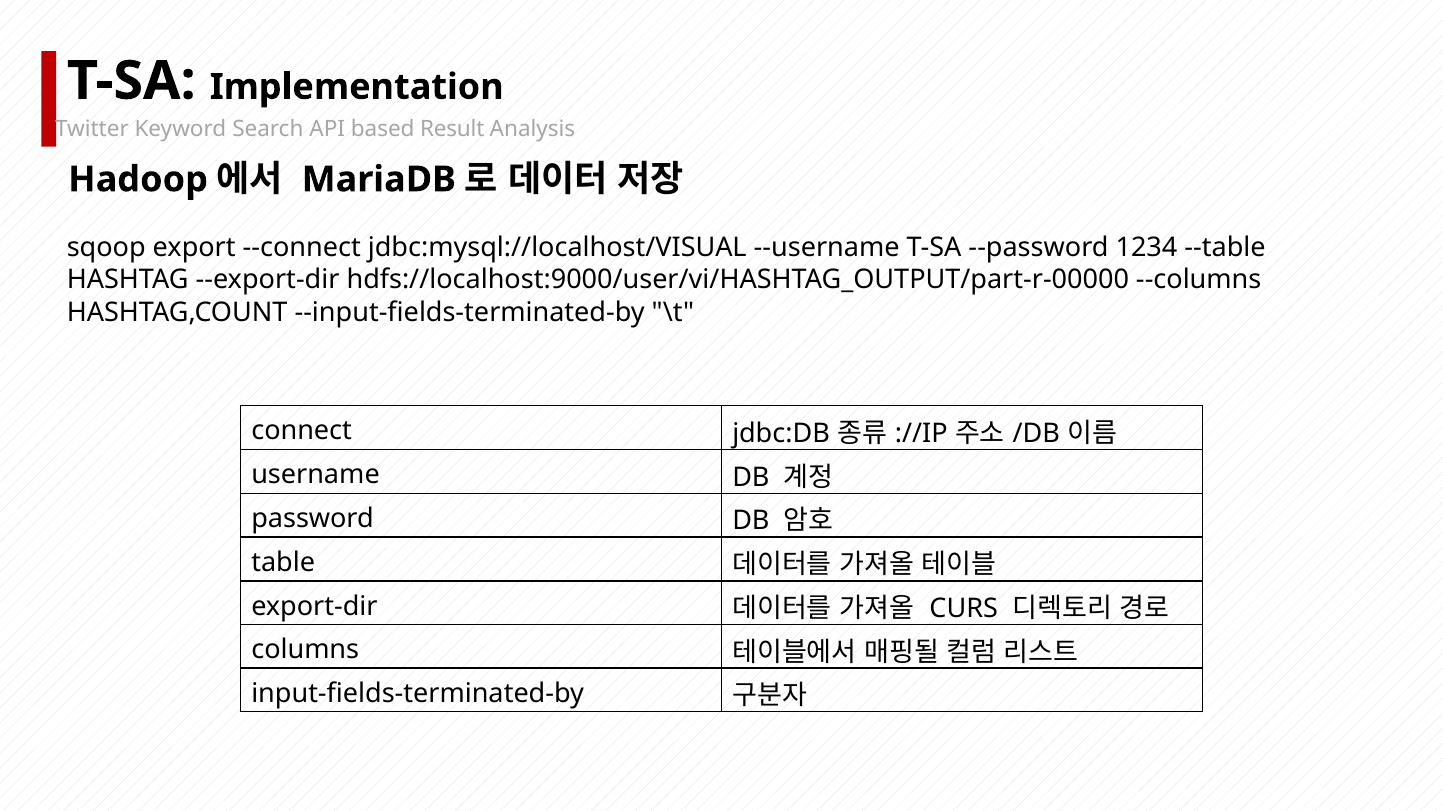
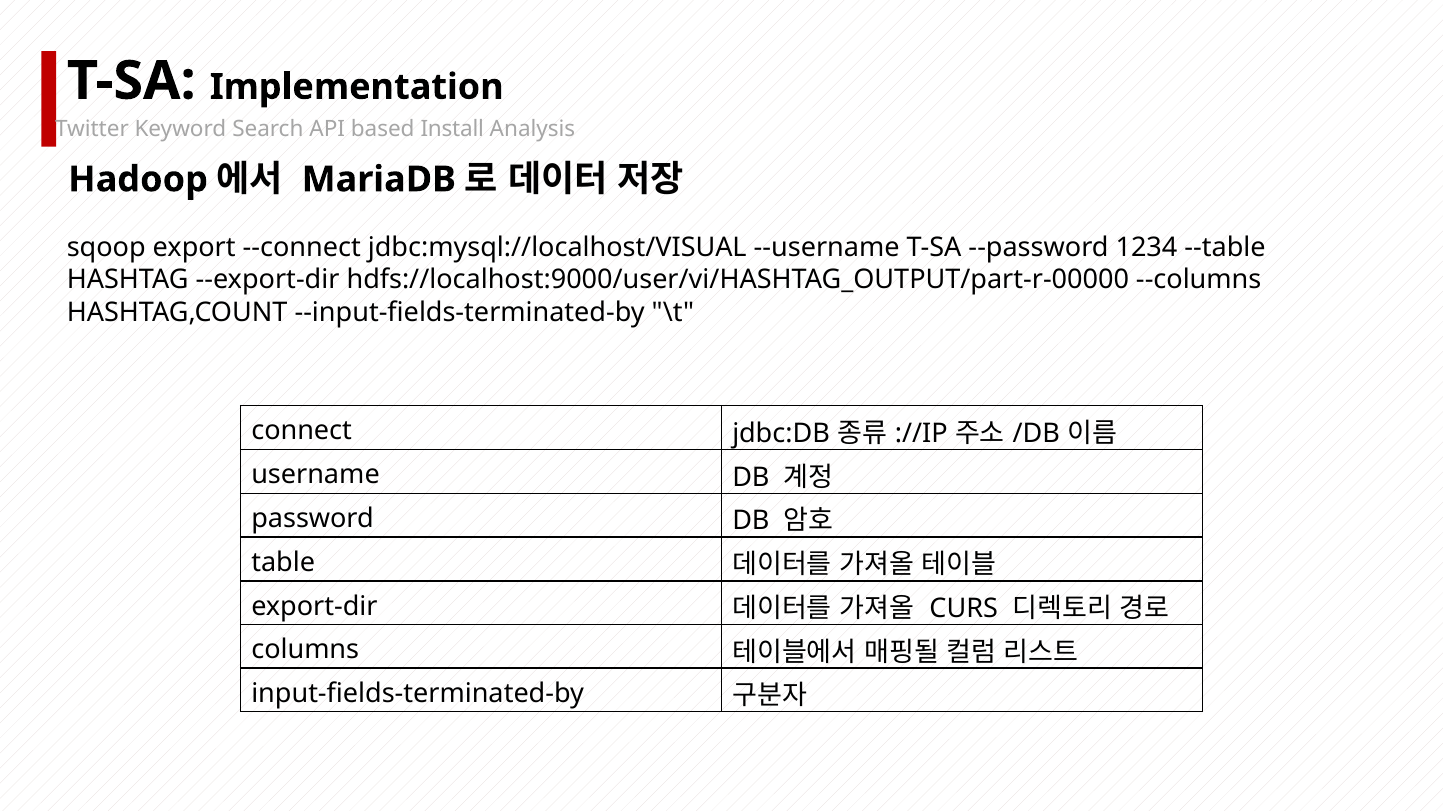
Result: Result -> Install
